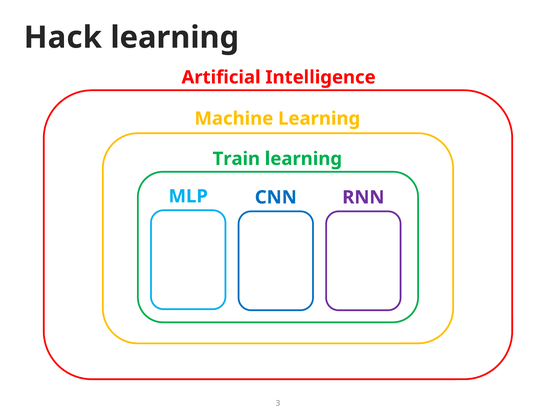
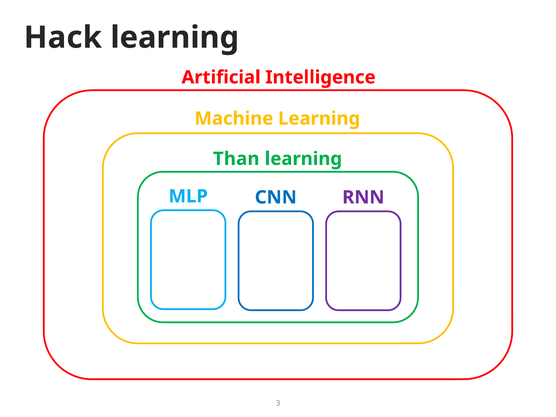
Train: Train -> Than
